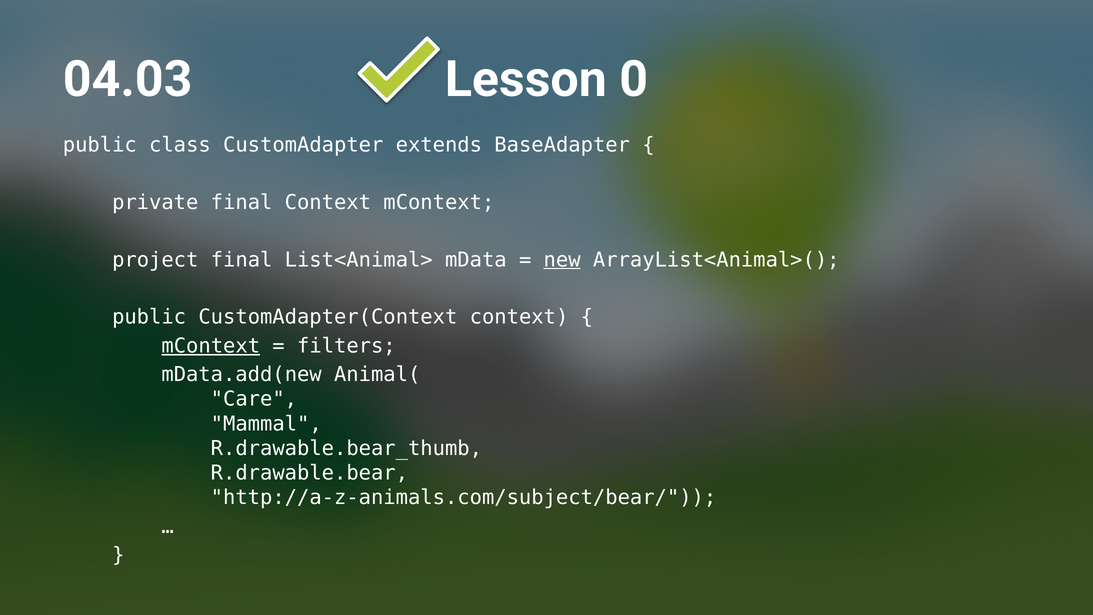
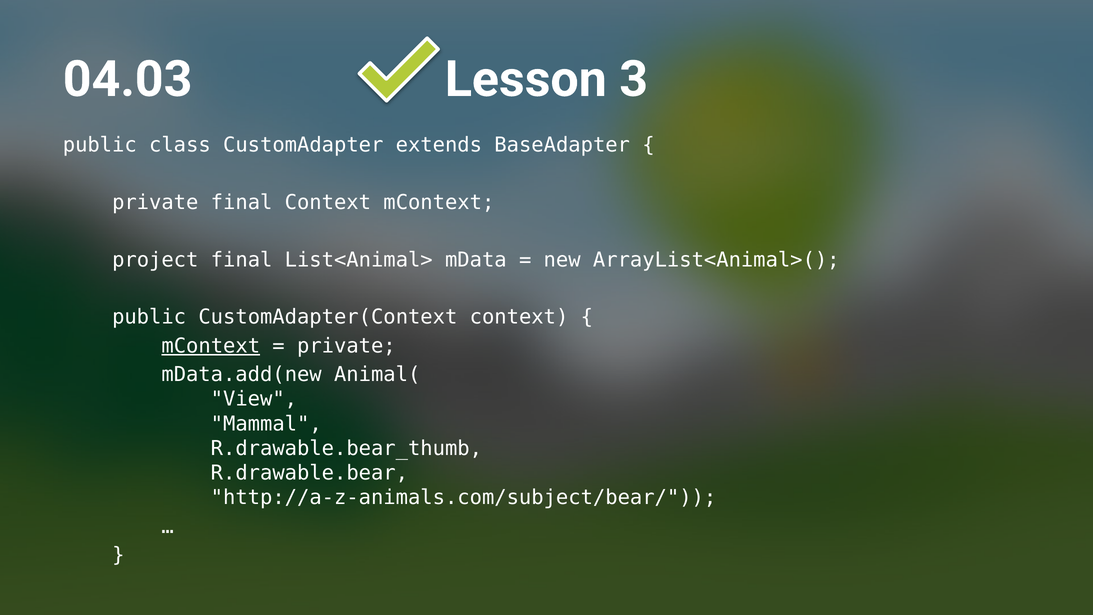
0: 0 -> 3
new underline: present -> none
filters at (346, 346): filters -> private
Care: Care -> View
